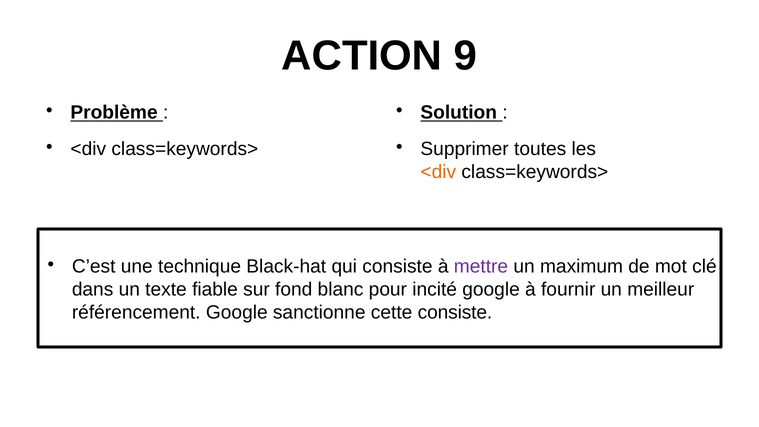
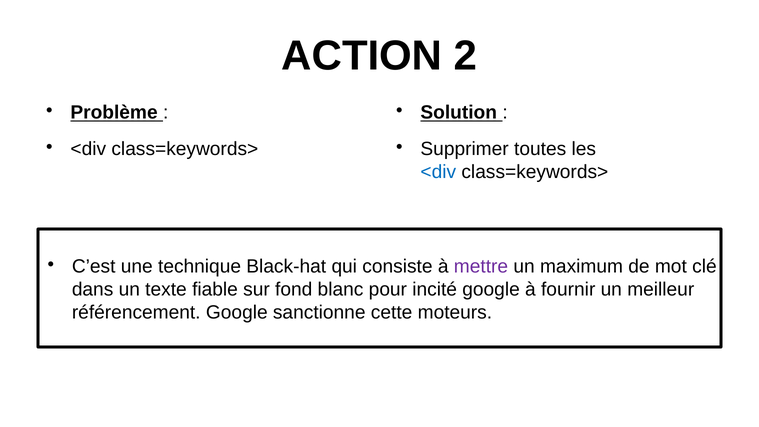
9: 9 -> 2
<div at (438, 172) colour: orange -> blue
cette consiste: consiste -> moteurs
